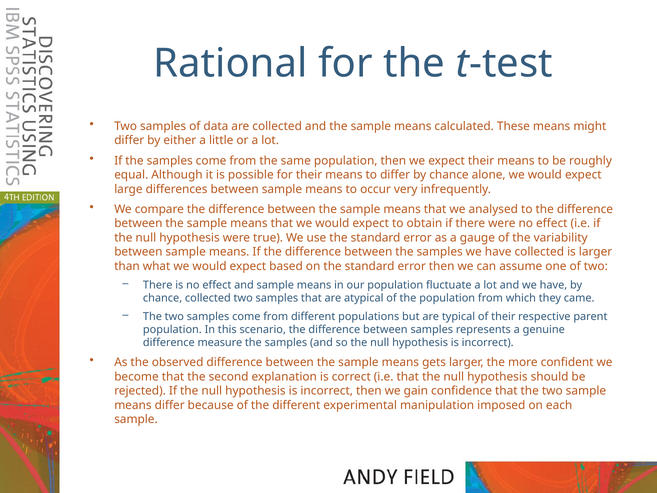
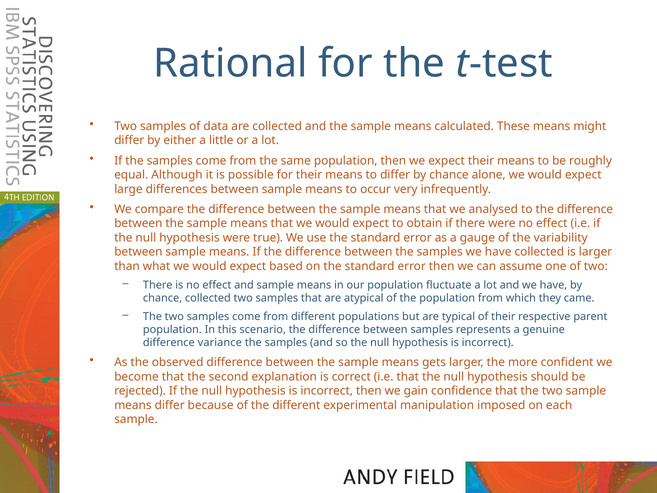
measure: measure -> variance
